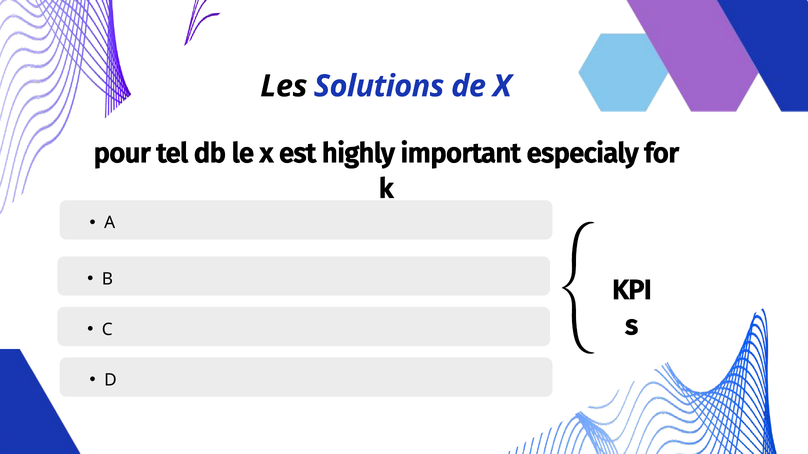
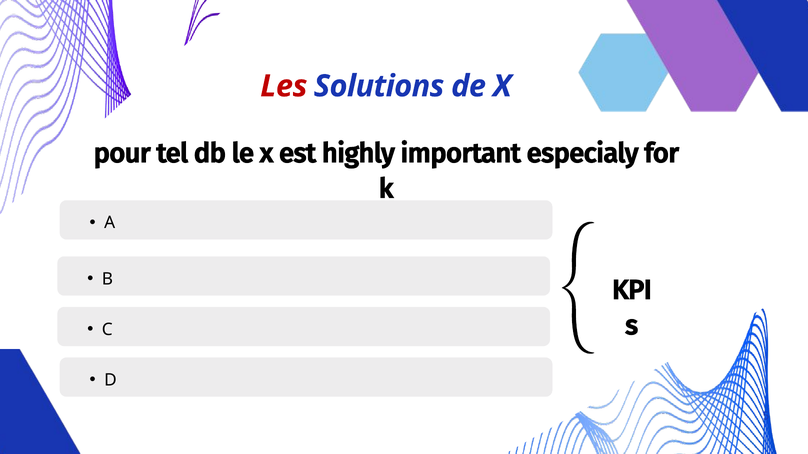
Les colour: black -> red
